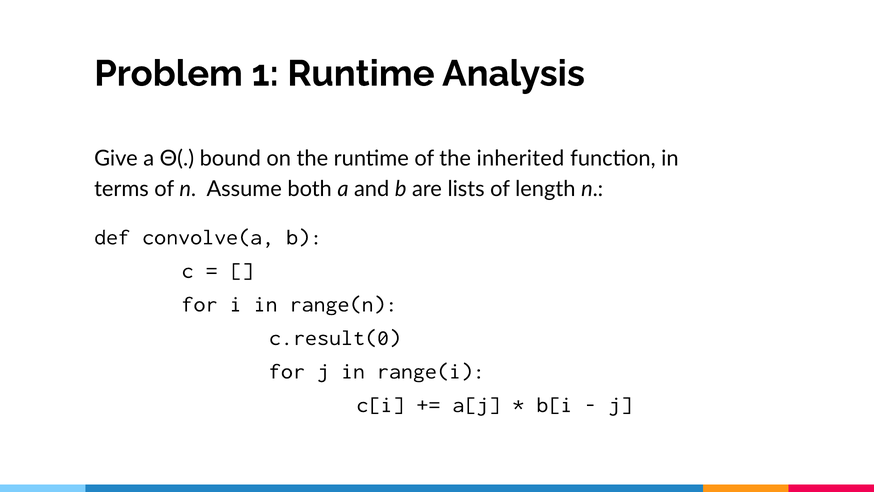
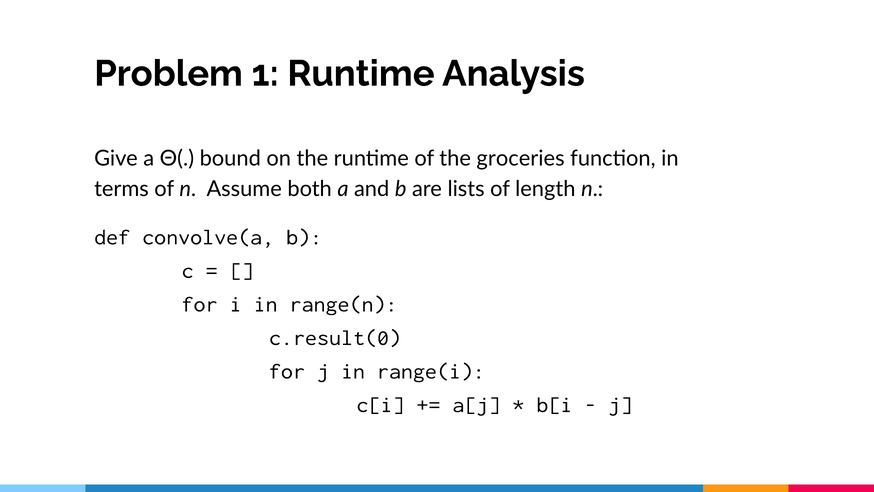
inherited: inherited -> groceries
